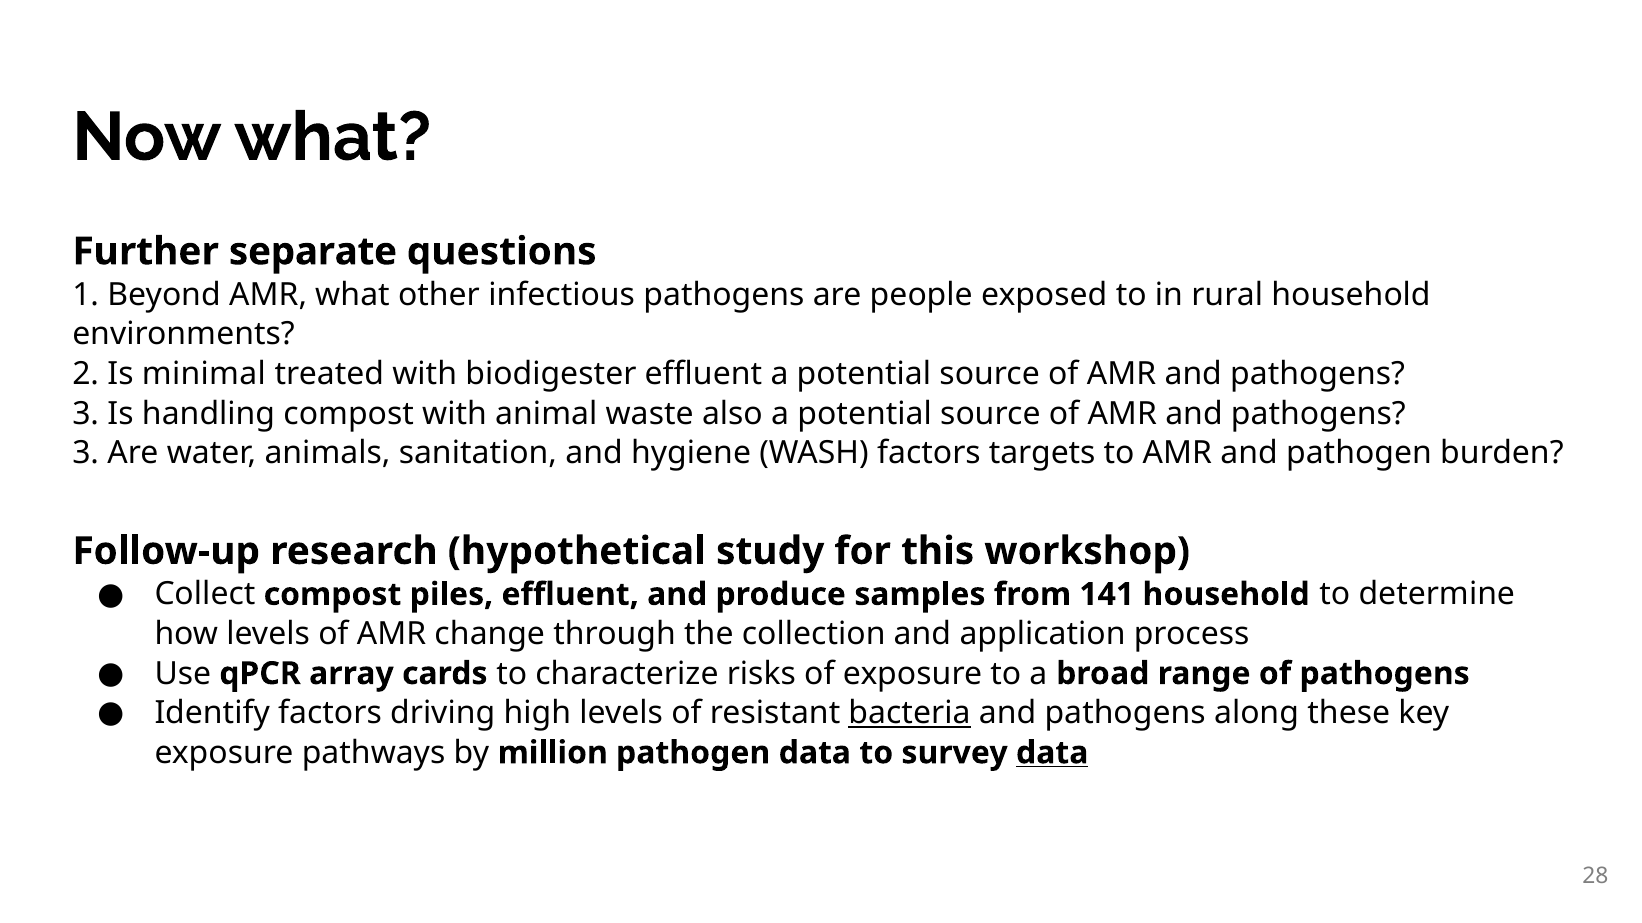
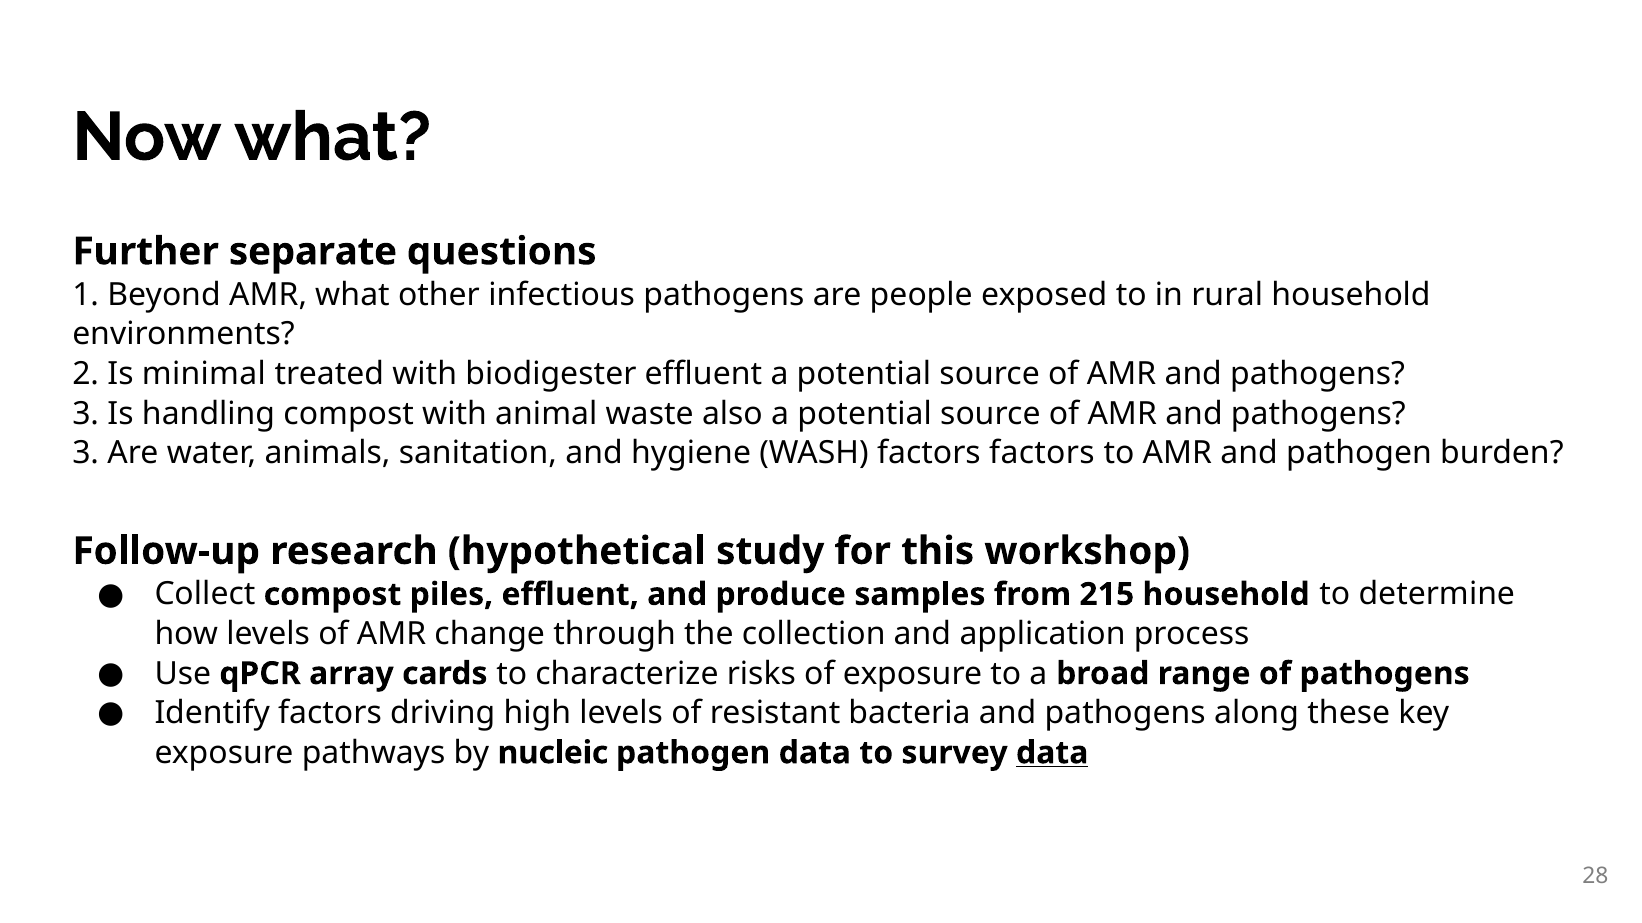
factors targets: targets -> factors
141: 141 -> 215
bacteria underline: present -> none
million: million -> nucleic
